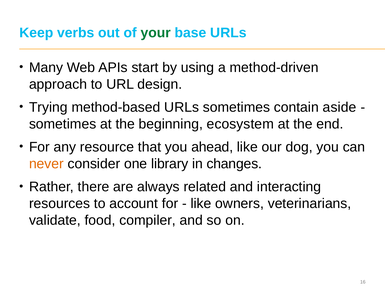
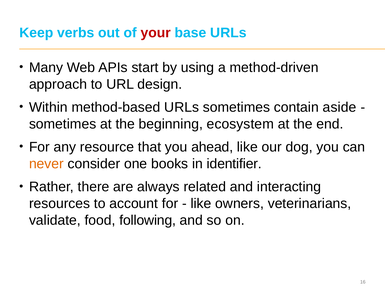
your colour: green -> red
Trying: Trying -> Within
library: library -> books
changes: changes -> identifier
compiler: compiler -> following
